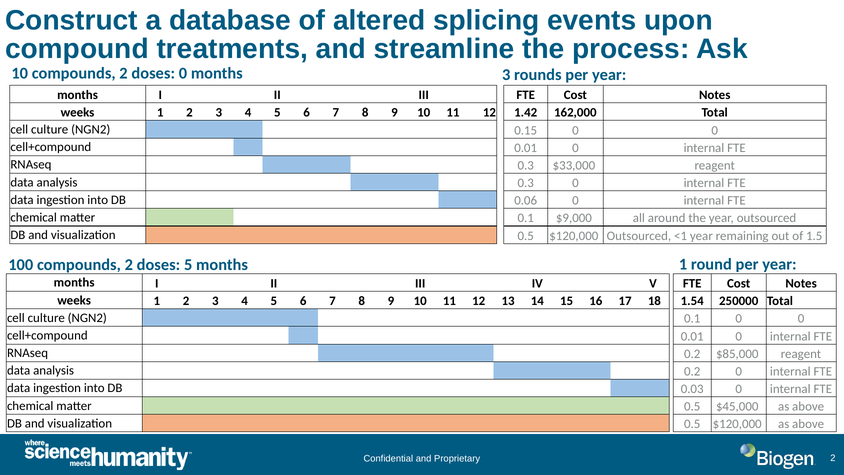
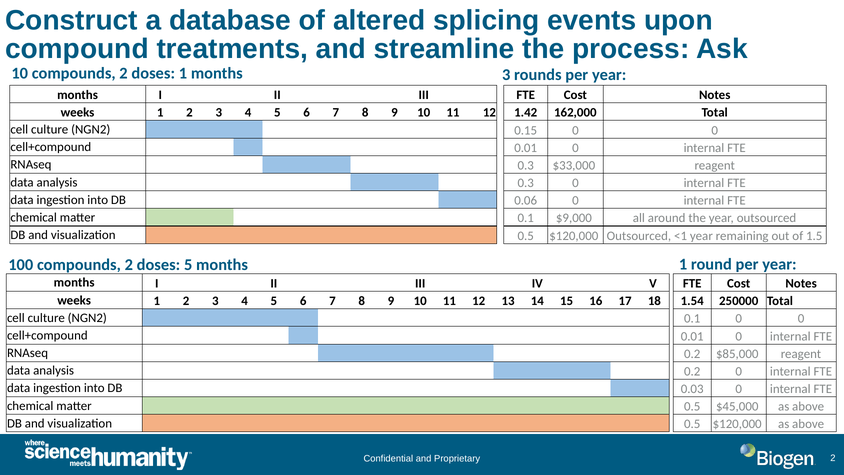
doses 0: 0 -> 1
